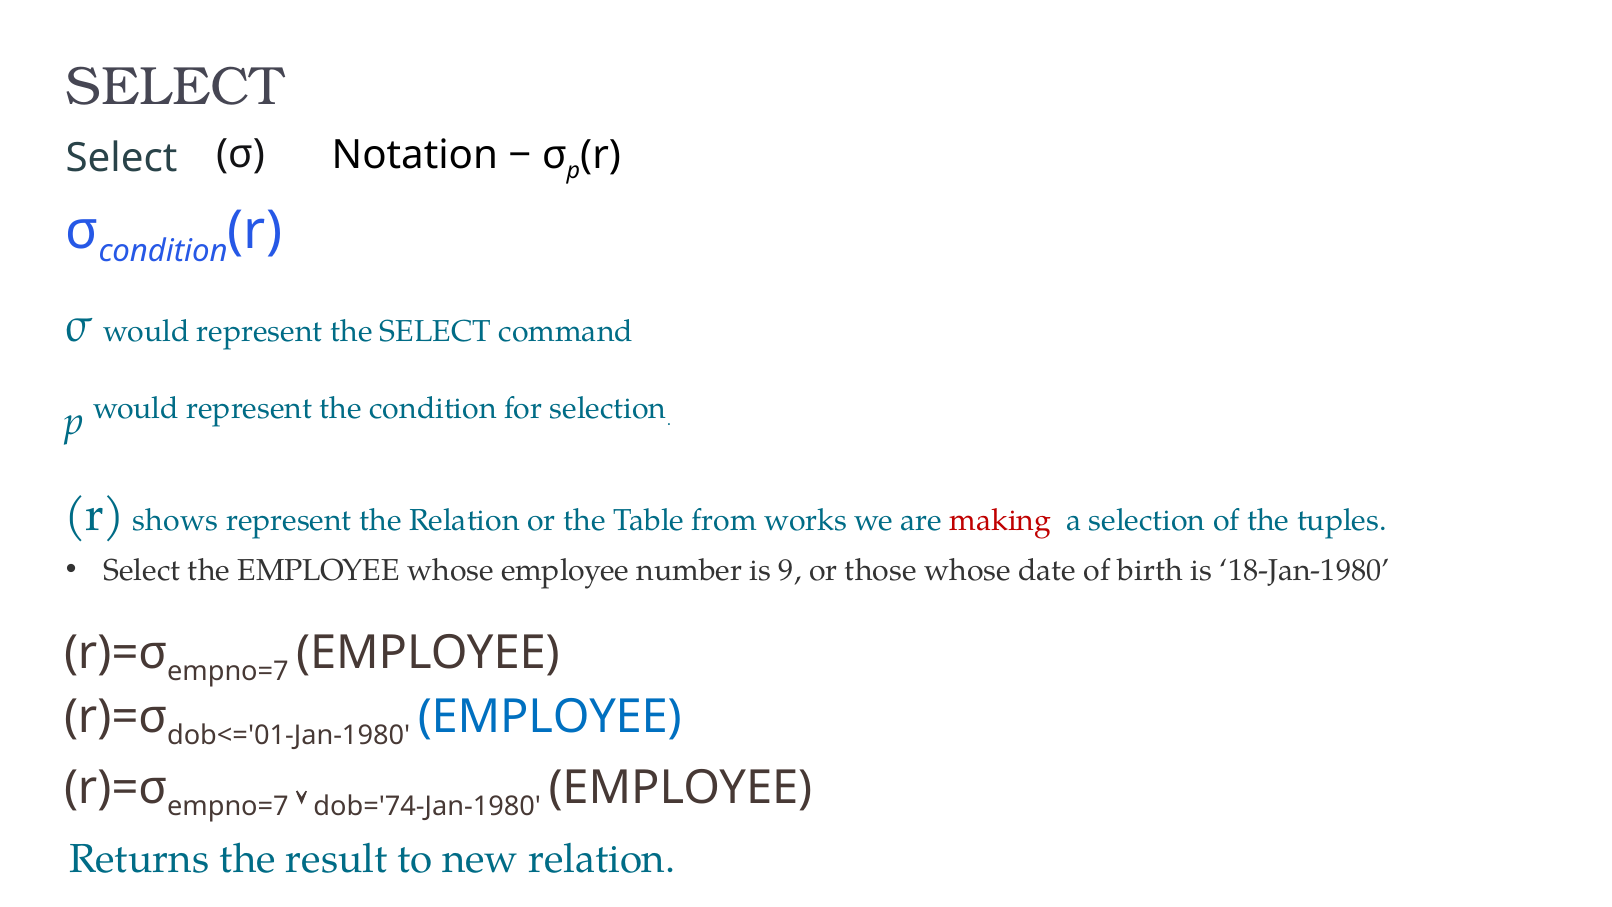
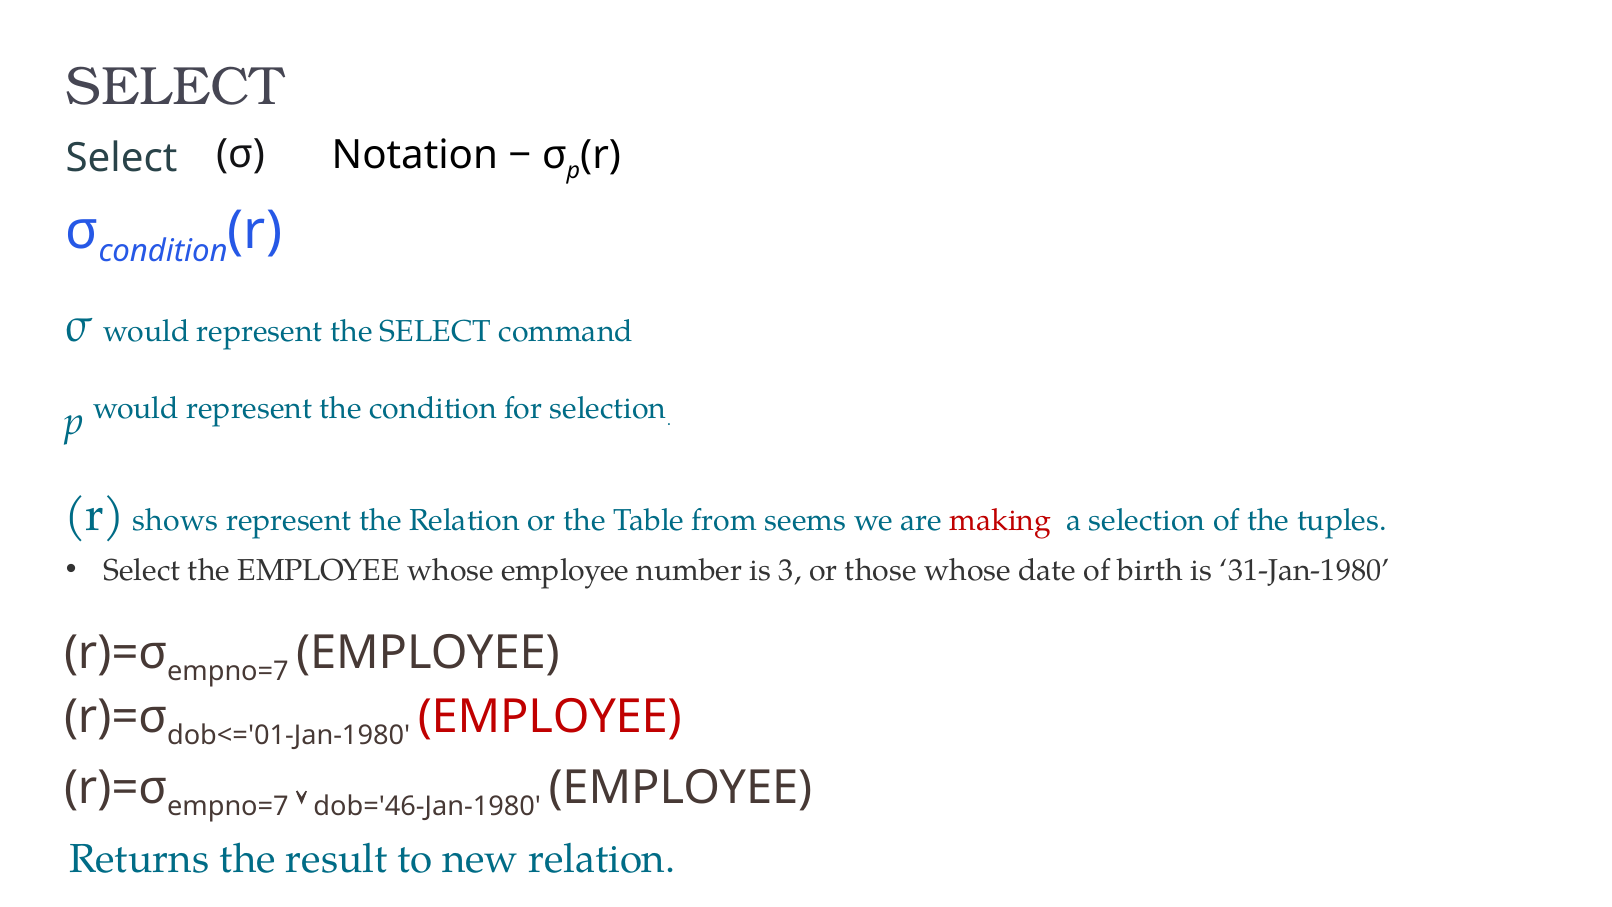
works: works -> seems
9: 9 -> 3
18-Jan-1980: 18-Jan-1980 -> 31-Jan-1980
EMPLOYEE at (550, 717) colour: blue -> red
dob='74-Jan-1980: dob='74-Jan-1980 -> dob='46-Jan-1980
